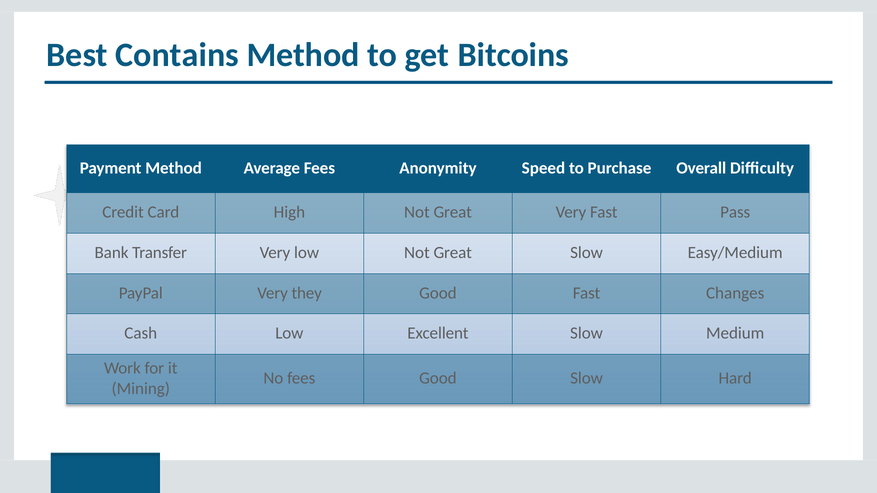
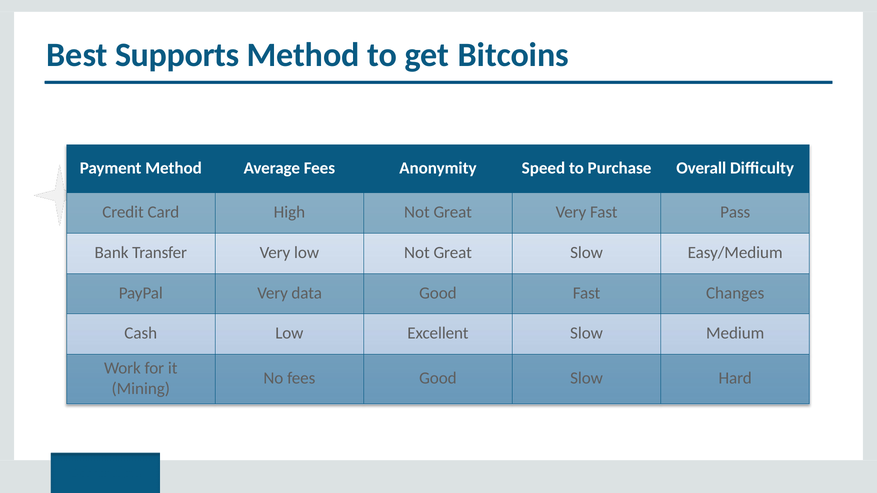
Contains: Contains -> Supports
they: they -> data
